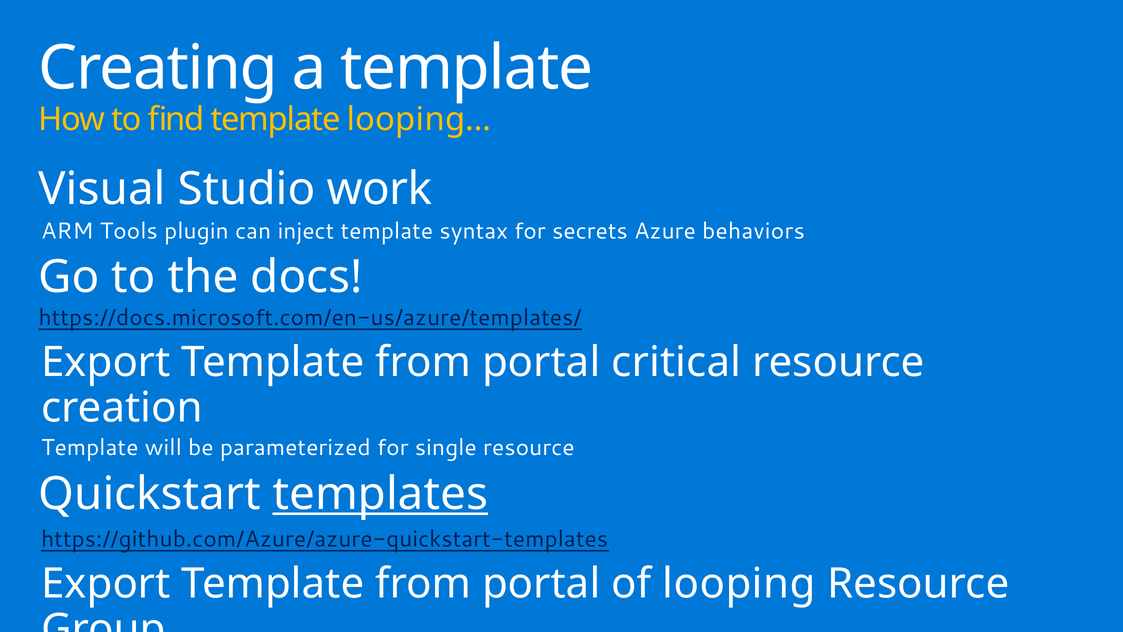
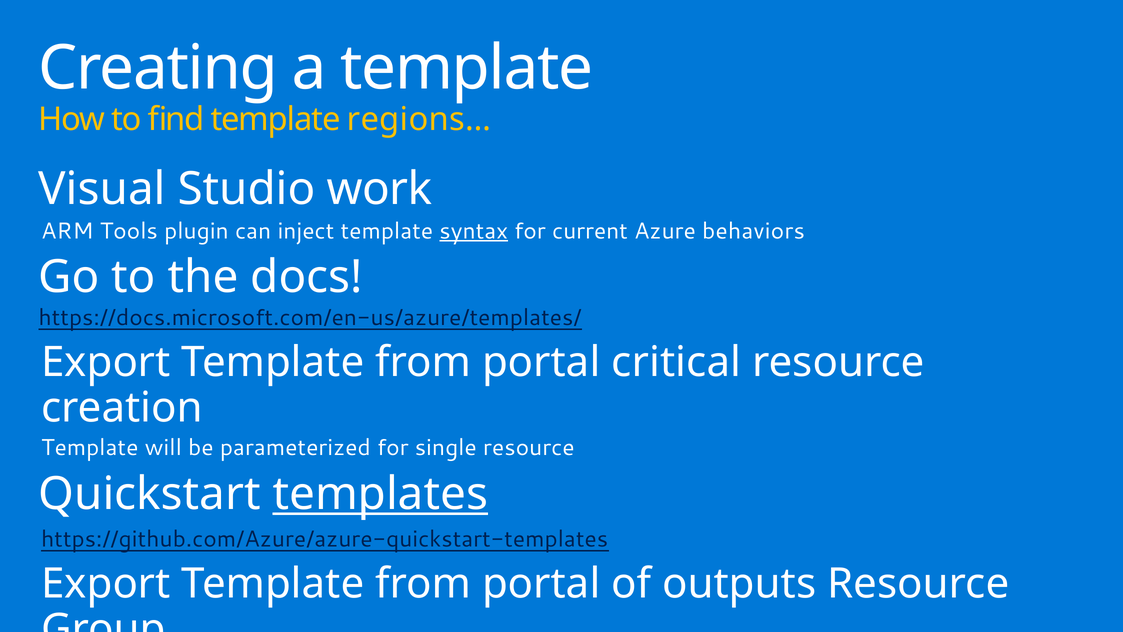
looping…: looping… -> regions…
syntax underline: none -> present
secrets: secrets -> current
looping: looping -> outputs
